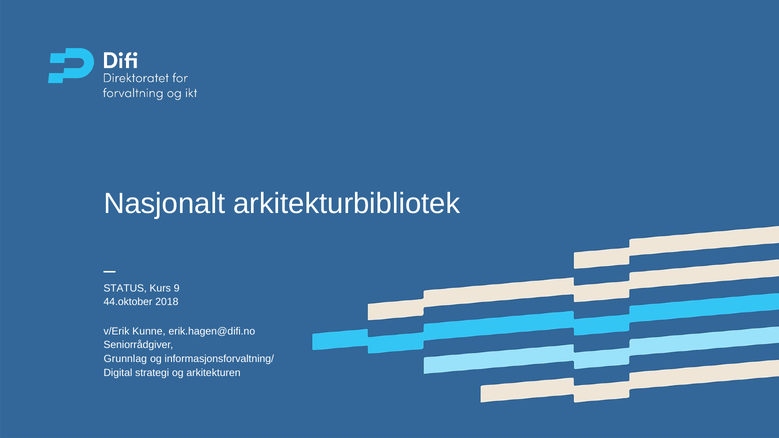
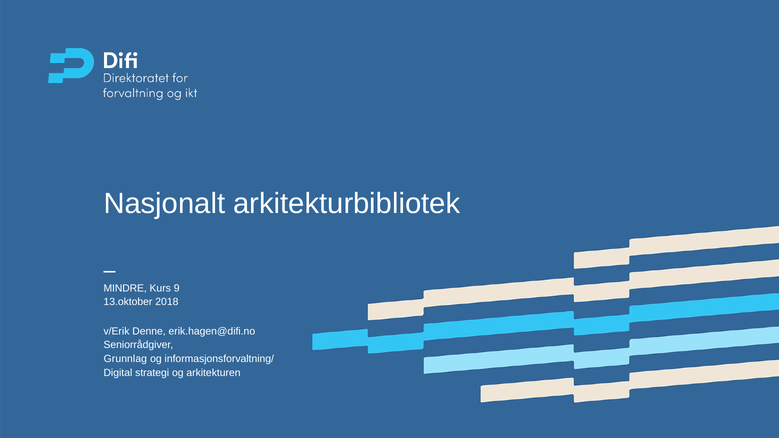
STATUS: STATUS -> MINDRE
44.oktober: 44.oktober -> 13.oktober
Kunne: Kunne -> Denne
